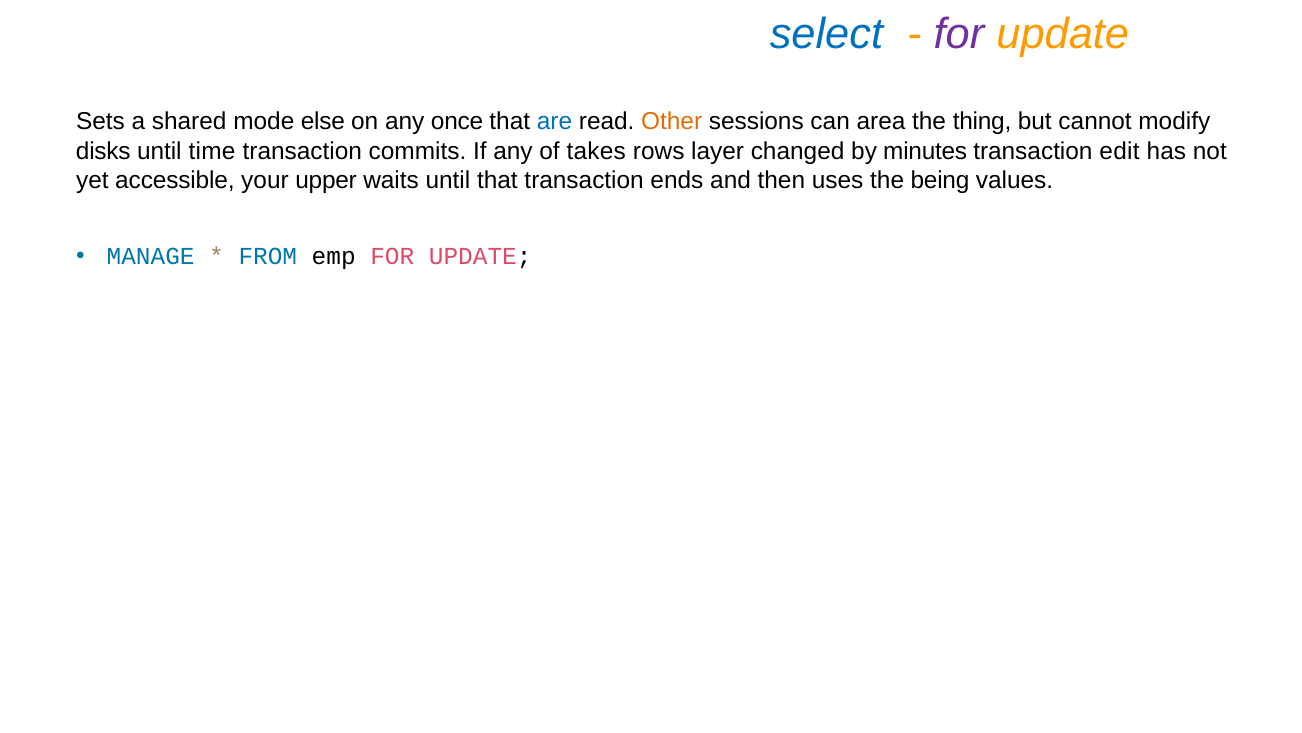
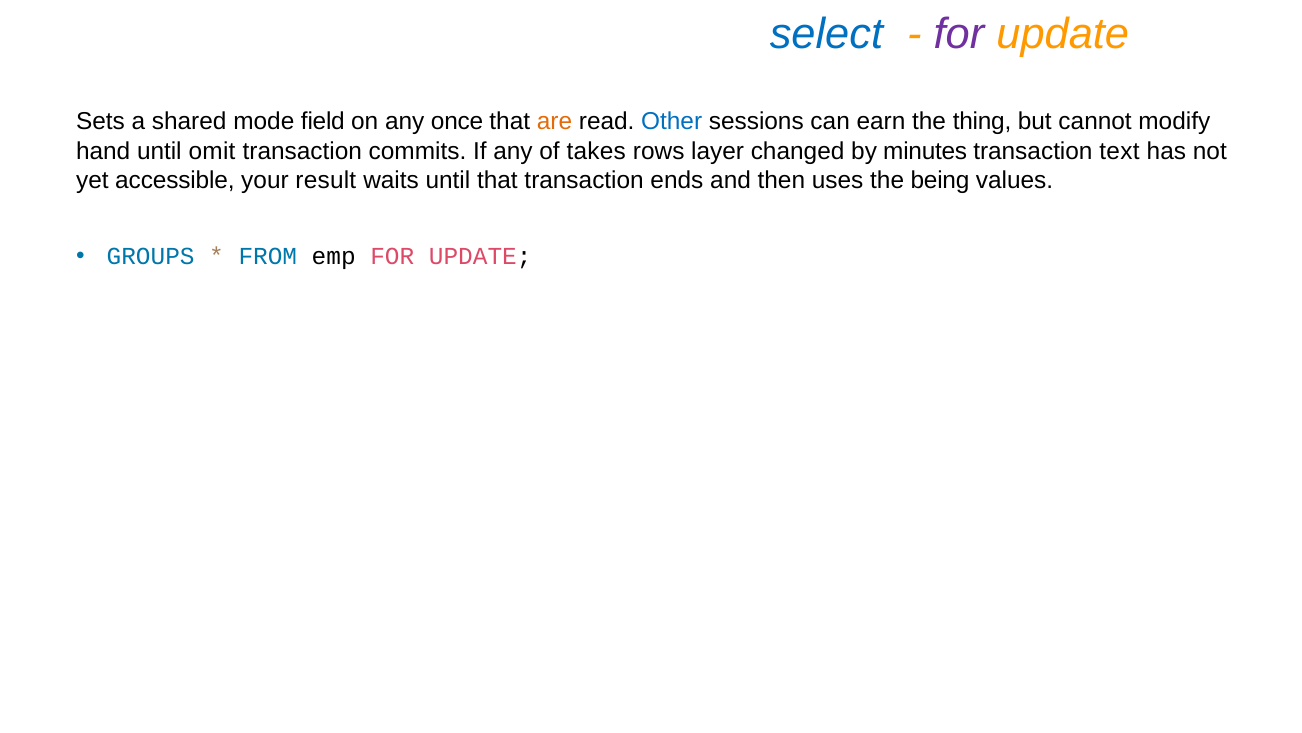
else: else -> field
are colour: blue -> orange
Other colour: orange -> blue
area: area -> earn
disks: disks -> hand
time: time -> omit
edit: edit -> text
upper: upper -> result
MANAGE: MANAGE -> GROUPS
